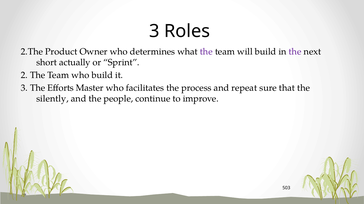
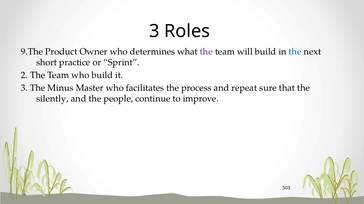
2.The: 2.The -> 9.The
the at (295, 52) colour: purple -> blue
actually: actually -> practice
Efforts: Efforts -> Minus
